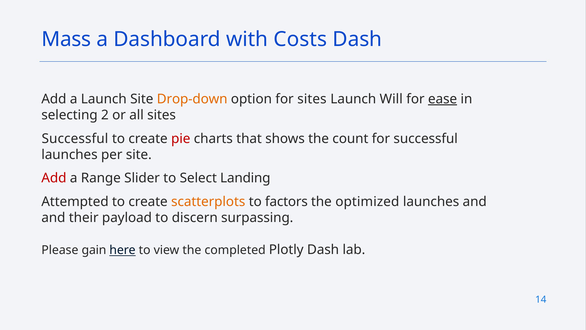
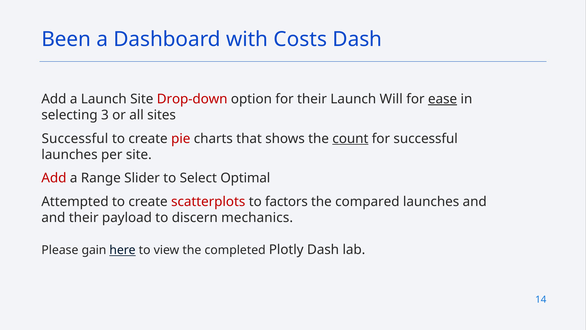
Mass: Mass -> Been
Drop-down colour: orange -> red
for sites: sites -> their
2: 2 -> 3
count underline: none -> present
Landing: Landing -> Optimal
scatterplots colour: orange -> red
optimized: optimized -> compared
surpassing: surpassing -> mechanics
